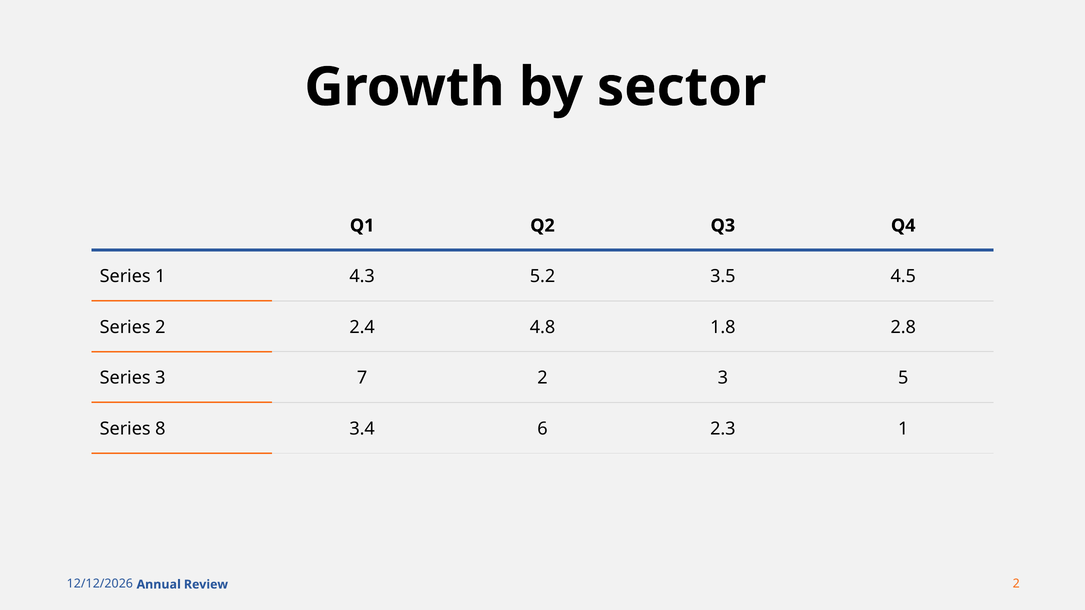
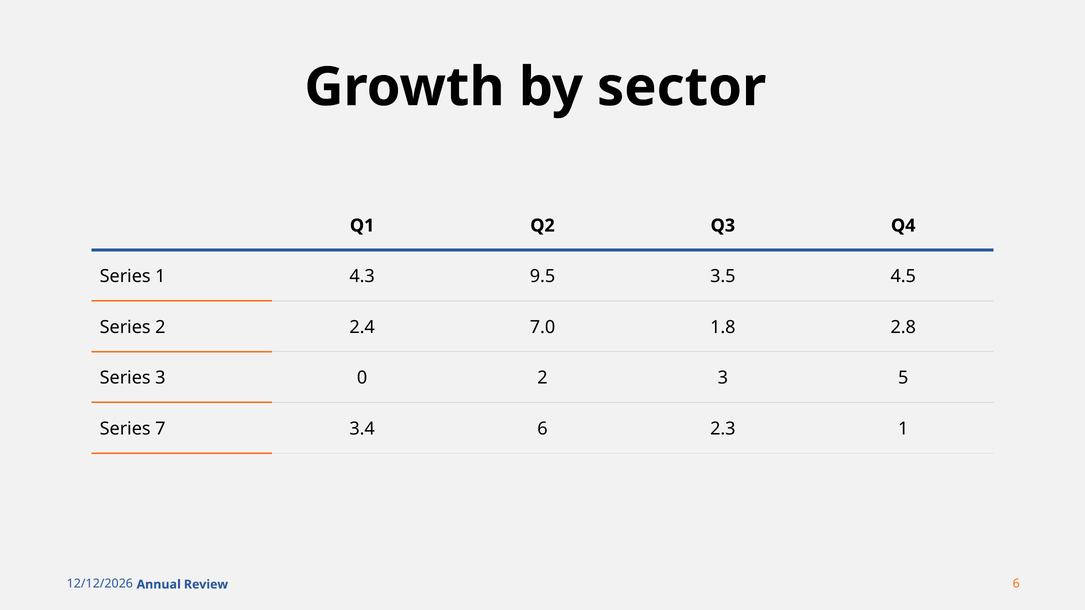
5.2: 5.2 -> 9.5
4.8: 4.8 -> 7.0
7: 7 -> 0
8: 8 -> 7
2 at (1016, 584): 2 -> 6
